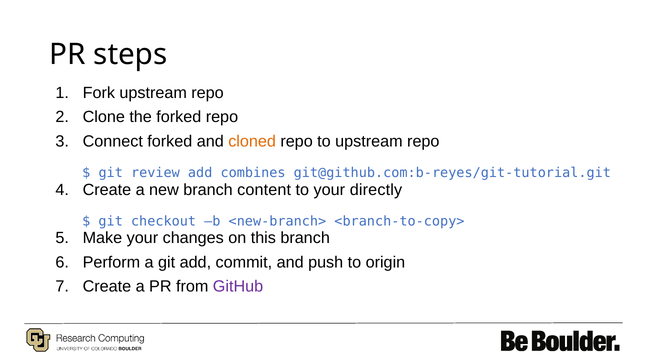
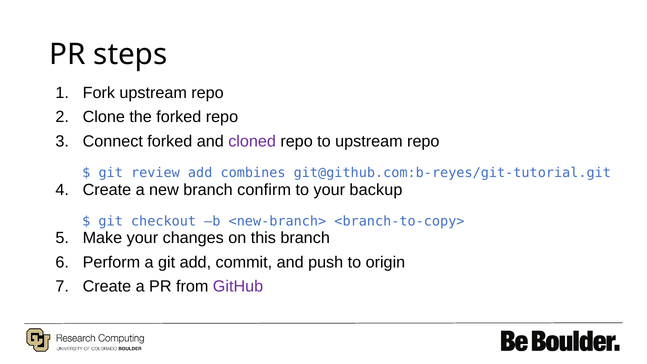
cloned colour: orange -> purple
content: content -> confirm
directly: directly -> backup
